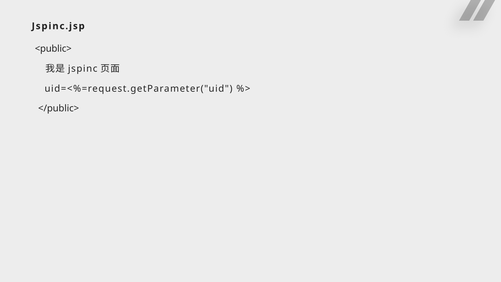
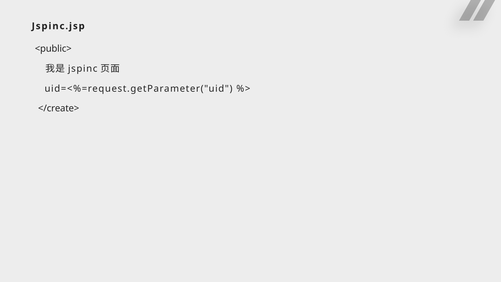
</public>: </public> -> </create>
